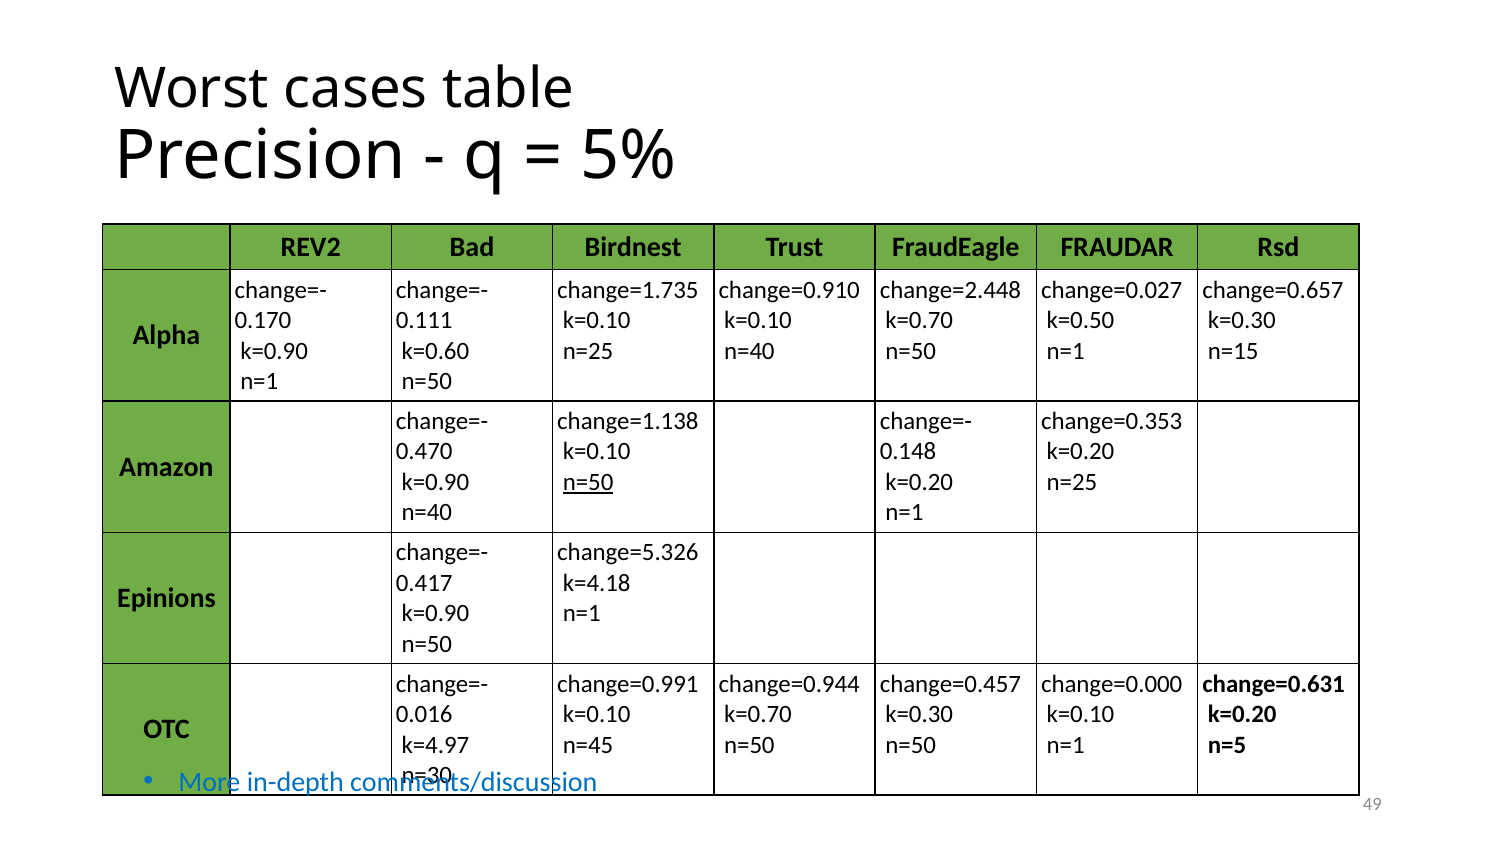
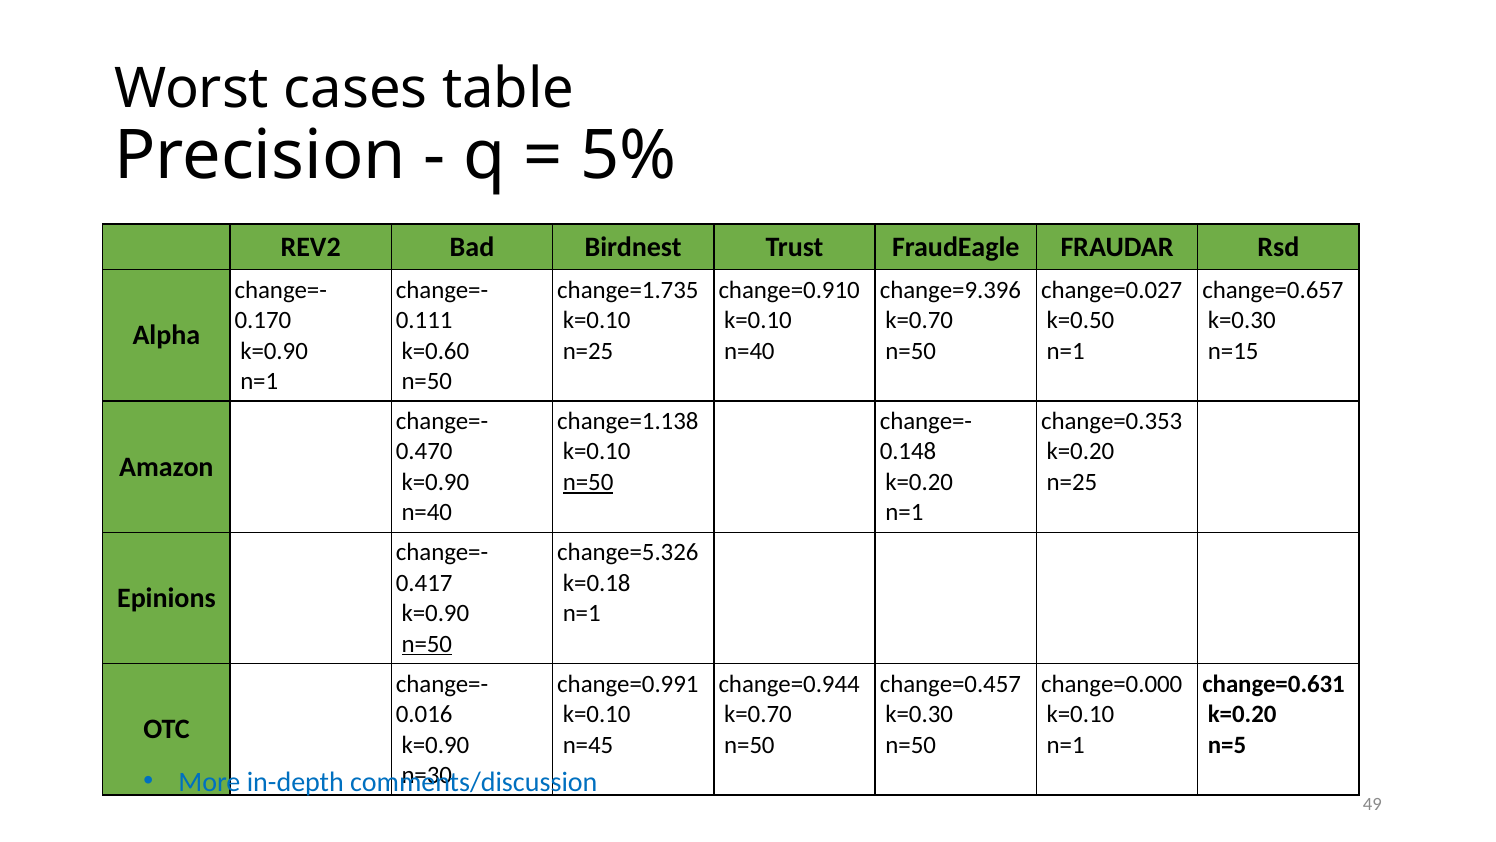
change=2.448: change=2.448 -> change=9.396
k=4.18: k=4.18 -> k=0.18
n=50 at (427, 644) underline: none -> present
k=4.97 at (435, 744): k=4.97 -> k=0.90
